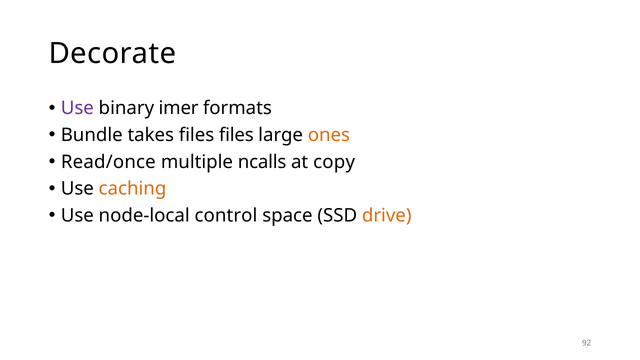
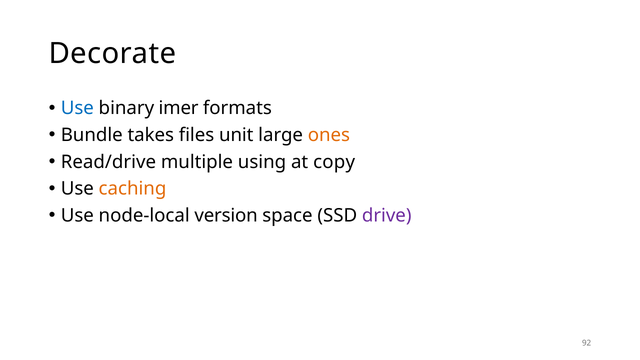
Use at (77, 108) colour: purple -> blue
files files: files -> unit
Read/once: Read/once -> Read/drive
ncalls: ncalls -> using
control: control -> version
drive colour: orange -> purple
